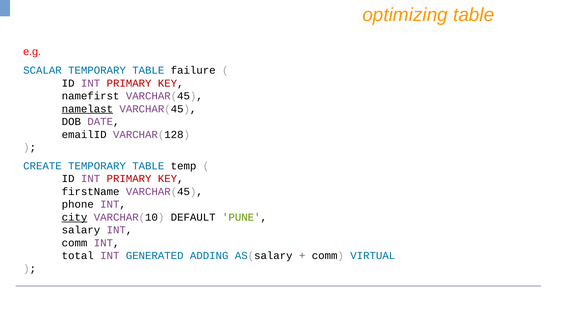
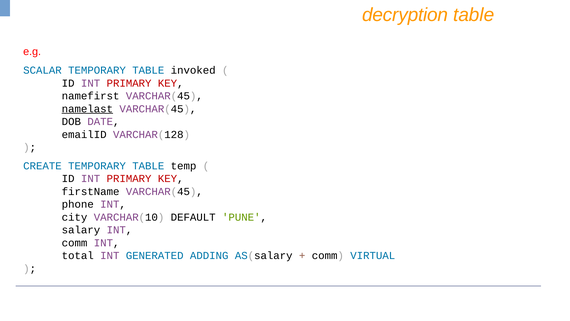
optimizing: optimizing -> decryption
failure: failure -> invoked
city underline: present -> none
